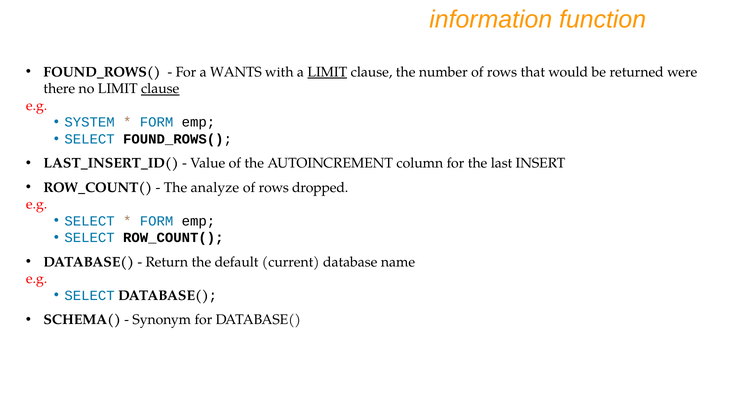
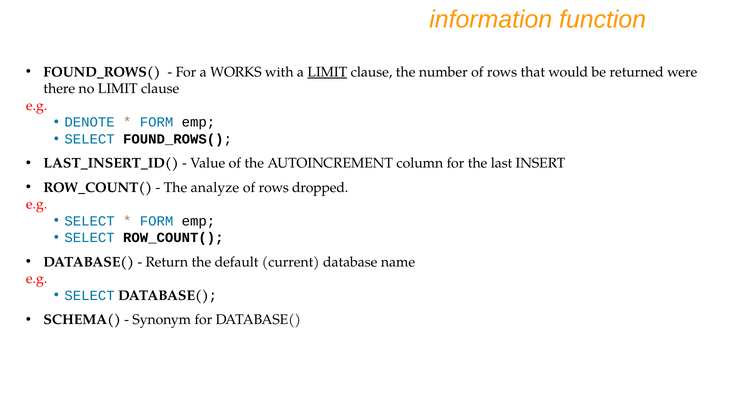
WANTS: WANTS -> WORKS
clause at (160, 89) underline: present -> none
SYSTEM: SYSTEM -> DENOTE
